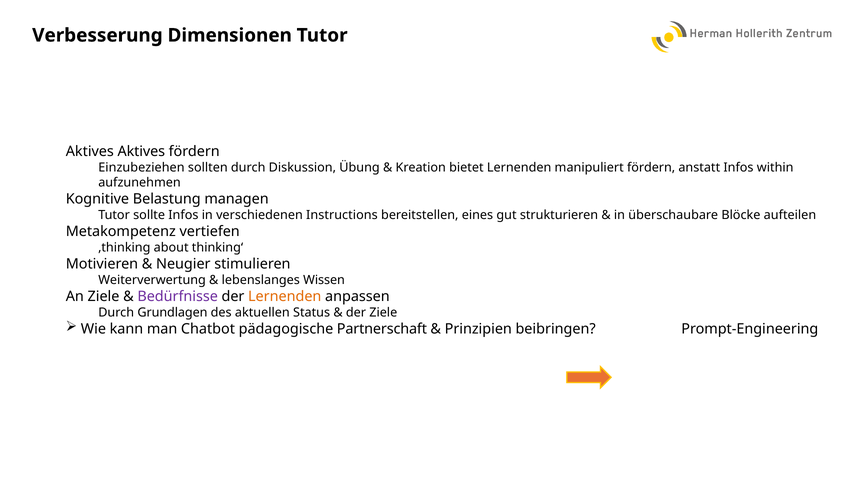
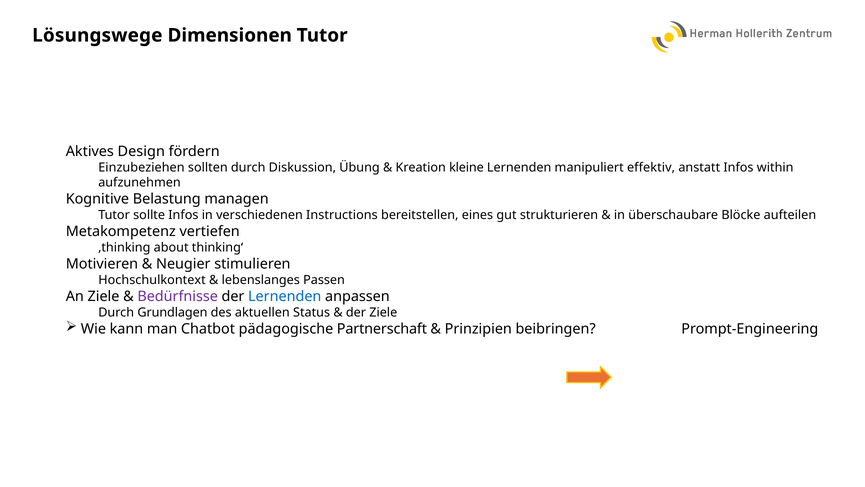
Verbesserung: Verbesserung -> Lösungswege
Aktives Aktives: Aktives -> Design
bietet: bietet -> kleine
manipuliert fördern: fördern -> effektiv
Weiterverwertung: Weiterverwertung -> Hochschulkontext
Wissen: Wissen -> Passen
Lernenden at (285, 296) colour: orange -> blue
